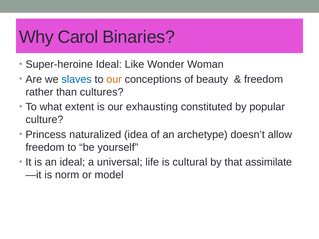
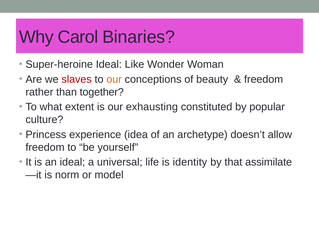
slaves colour: blue -> red
cultures: cultures -> together
naturalized: naturalized -> experience
cultural: cultural -> identity
